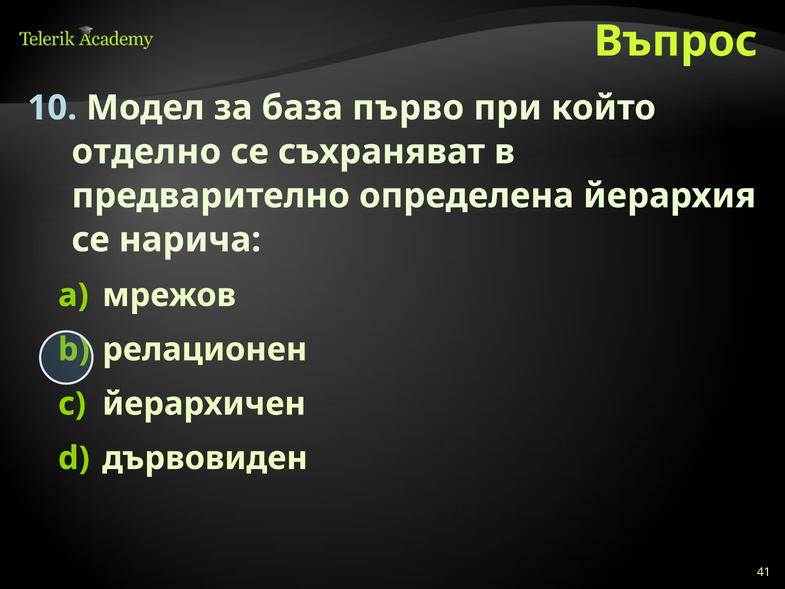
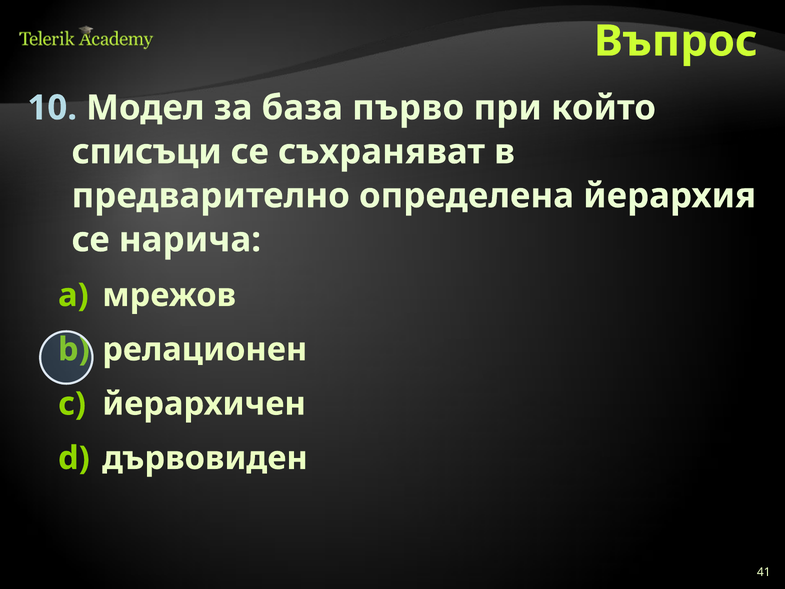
отделно: отделно -> списъци
